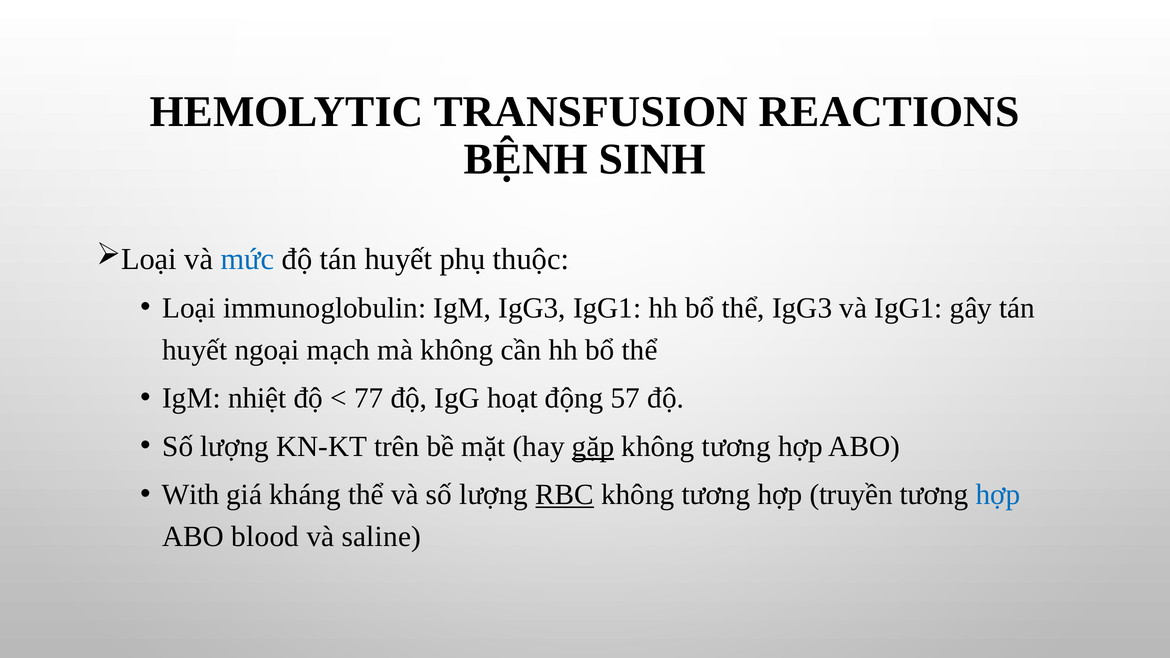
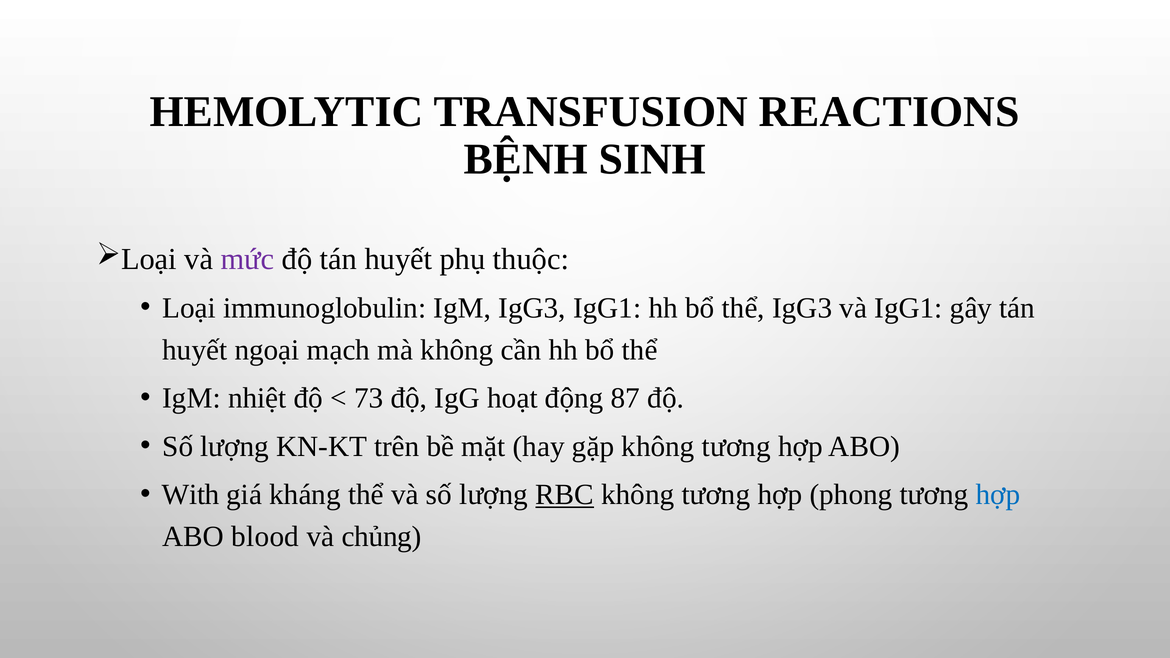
mức colour: blue -> purple
77: 77 -> 73
57: 57 -> 87
gặp underline: present -> none
truyền: truyền -> phong
saline: saline -> chủng
